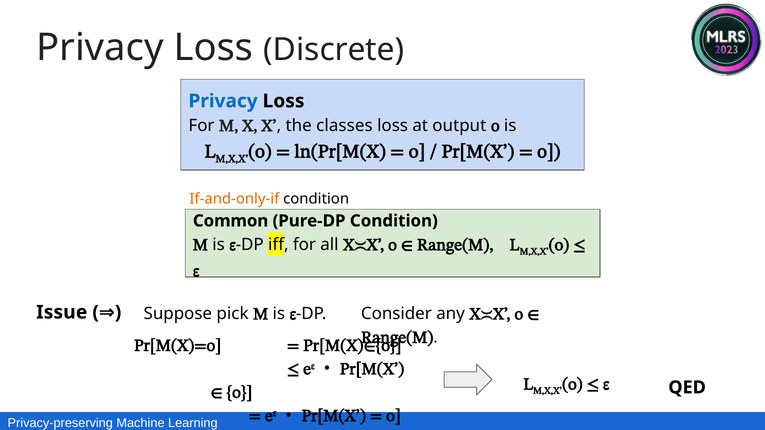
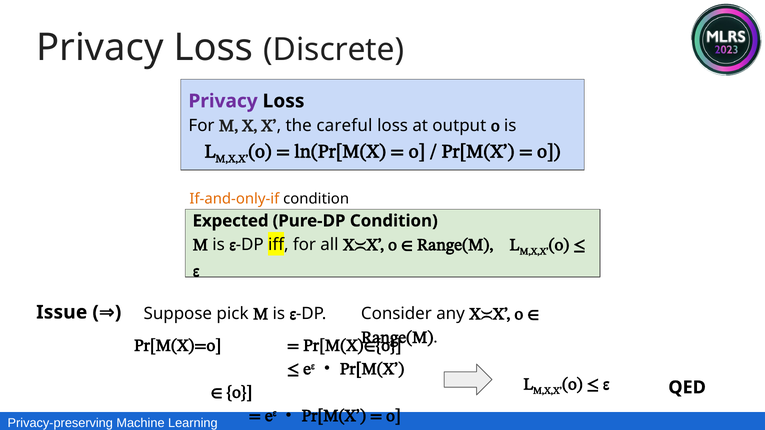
Privacy at (223, 101) colour: blue -> purple
classes: classes -> careful
Common: Common -> Expected
